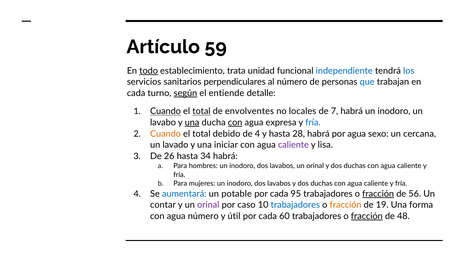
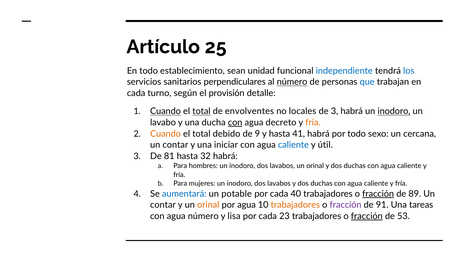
59: 59 -> 25
todo at (149, 71) underline: present -> none
trata: trata -> sean
número at (292, 82) underline: none -> present
según underline: present -> none
entiende: entiende -> provisión
de 7: 7 -> 3
inodoro at (394, 111) underline: none -> present
una at (192, 123) underline: present -> none
expresa: expresa -> decreto
fría at (313, 123) colour: blue -> orange
de 4: 4 -> 9
28: 28 -> 41
por agua: agua -> todo
lavado at (175, 145): lavado -> contar
caliente at (293, 145) colour: purple -> blue
lisa: lisa -> útil
26: 26 -> 81
34: 34 -> 32
95: 95 -> 40
56: 56 -> 89
orinal at (208, 205) colour: purple -> orange
por caso: caso -> agua
trabajadores at (295, 205) colour: blue -> orange
fracción at (346, 205) colour: orange -> purple
19: 19 -> 91
forma: forma -> tareas
útil: útil -> lisa
60: 60 -> 23
48: 48 -> 53
